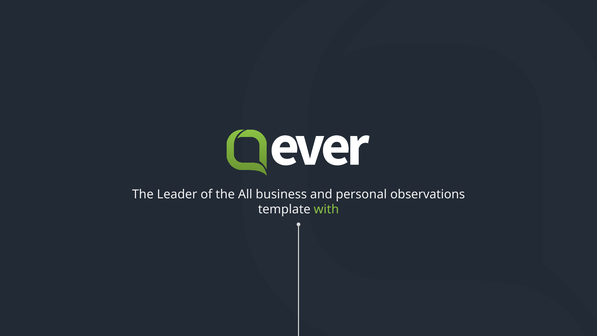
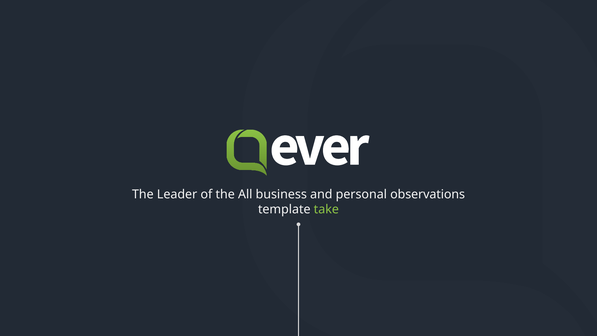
with: with -> take
